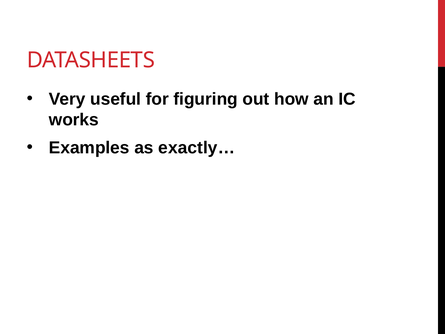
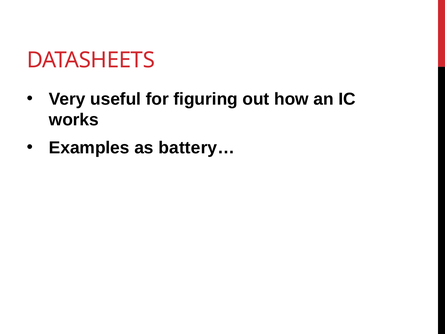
exactly…: exactly… -> battery…
